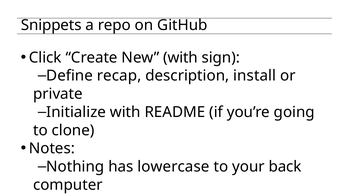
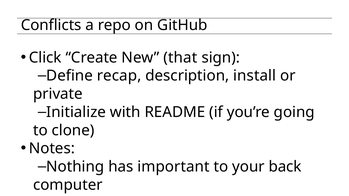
Snippets: Snippets -> Conflicts
New with: with -> that
lowercase: lowercase -> important
